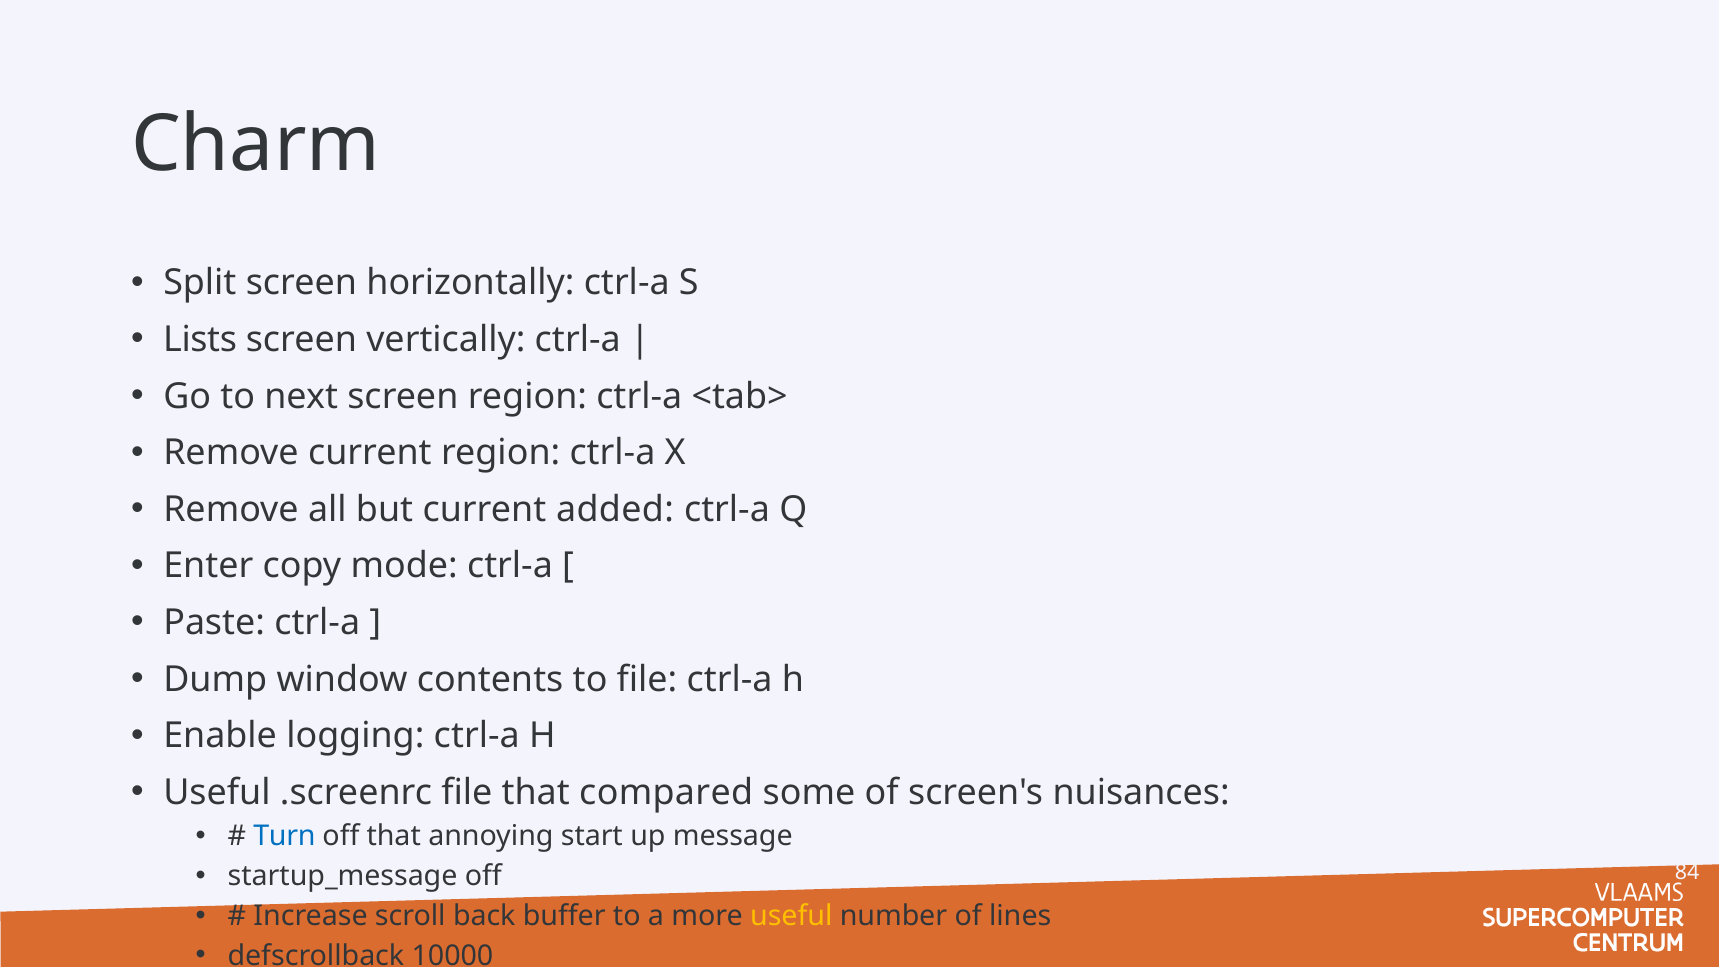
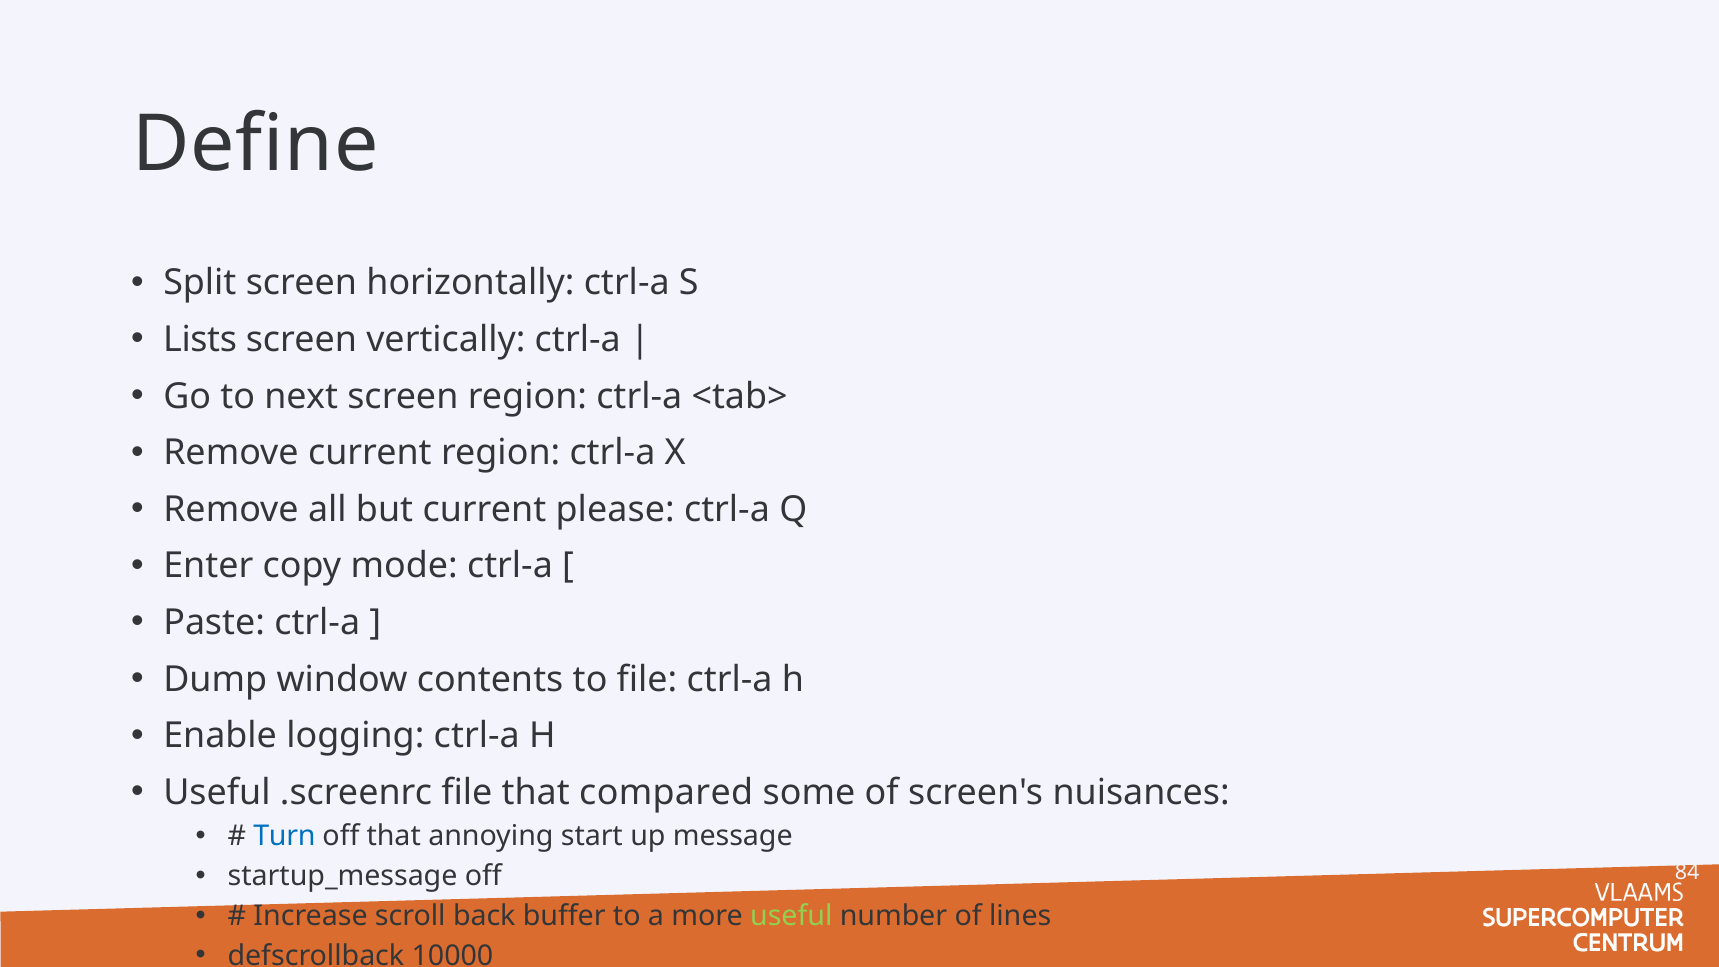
Charm: Charm -> Define
added: added -> please
useful at (791, 916) colour: yellow -> light green
